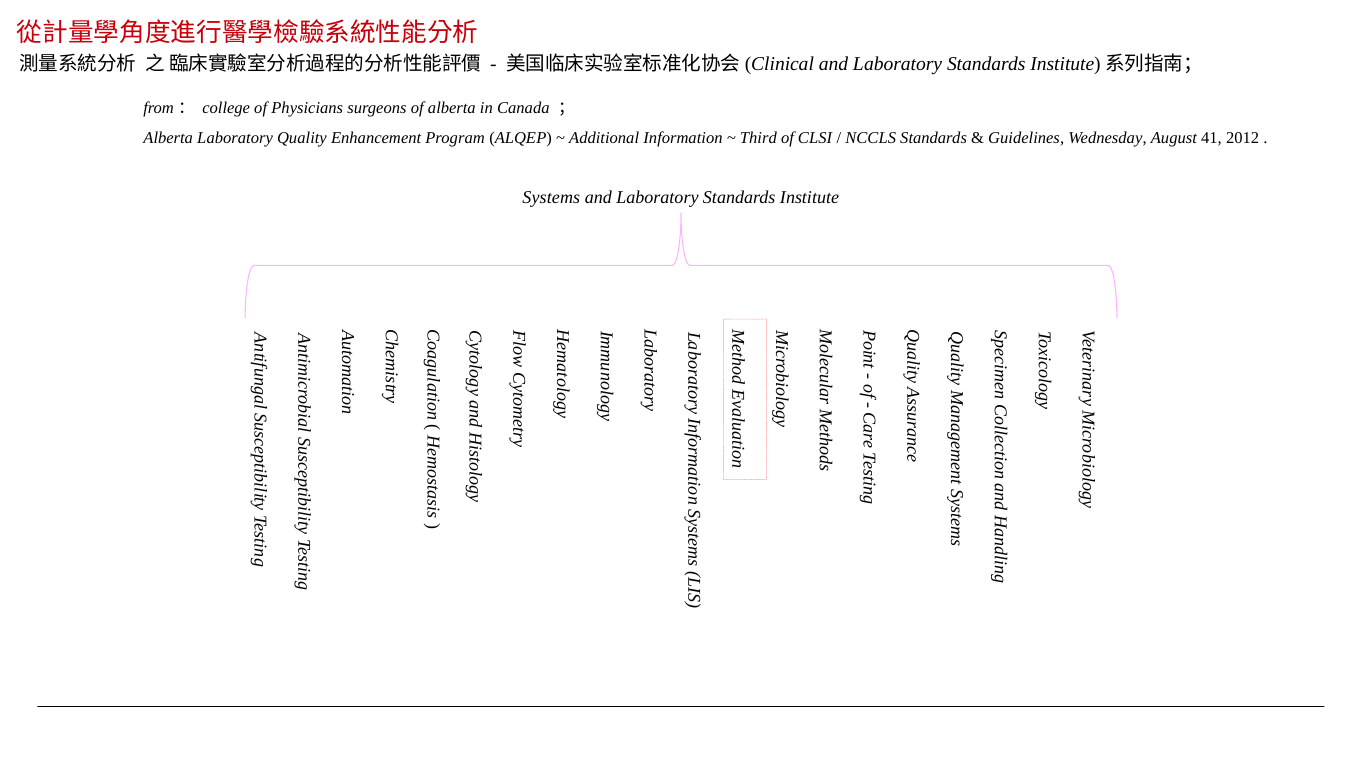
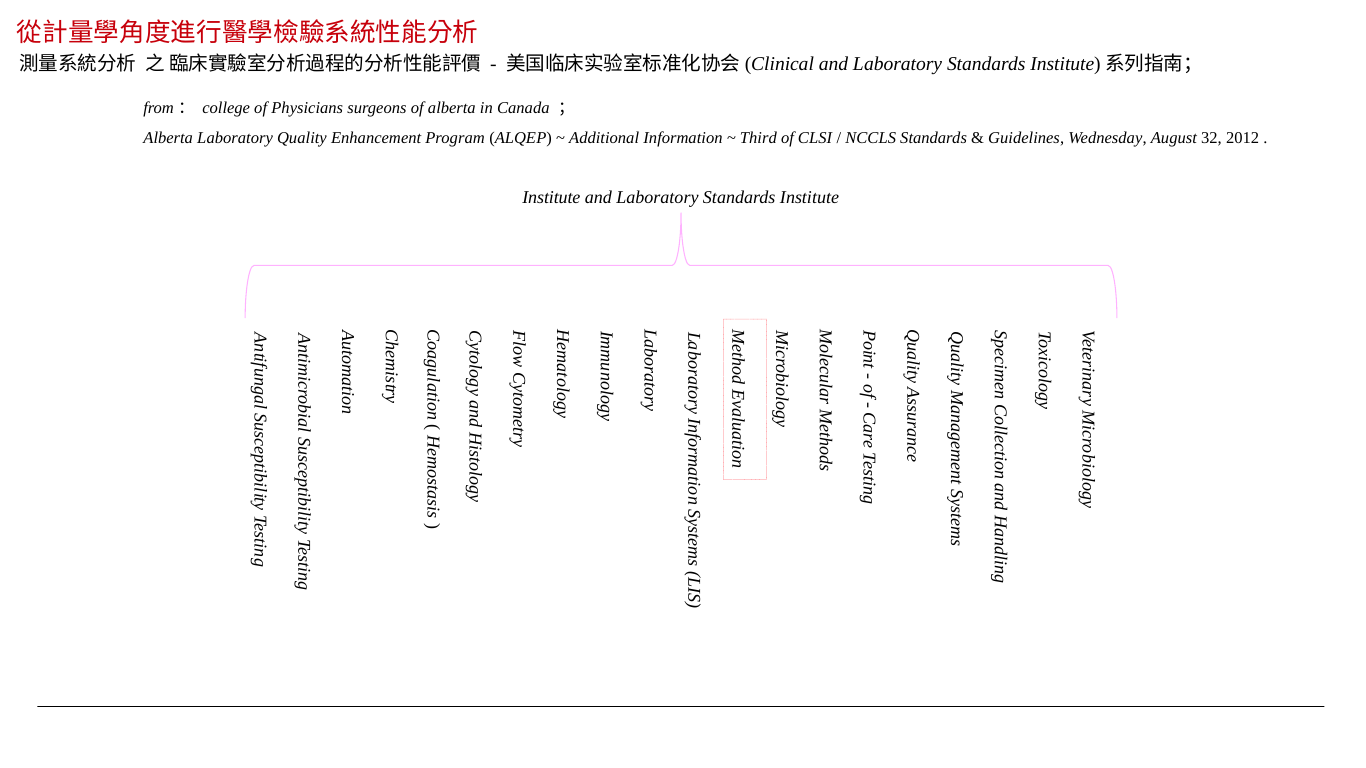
41: 41 -> 32
Systems at (551, 197): Systems -> Institute
